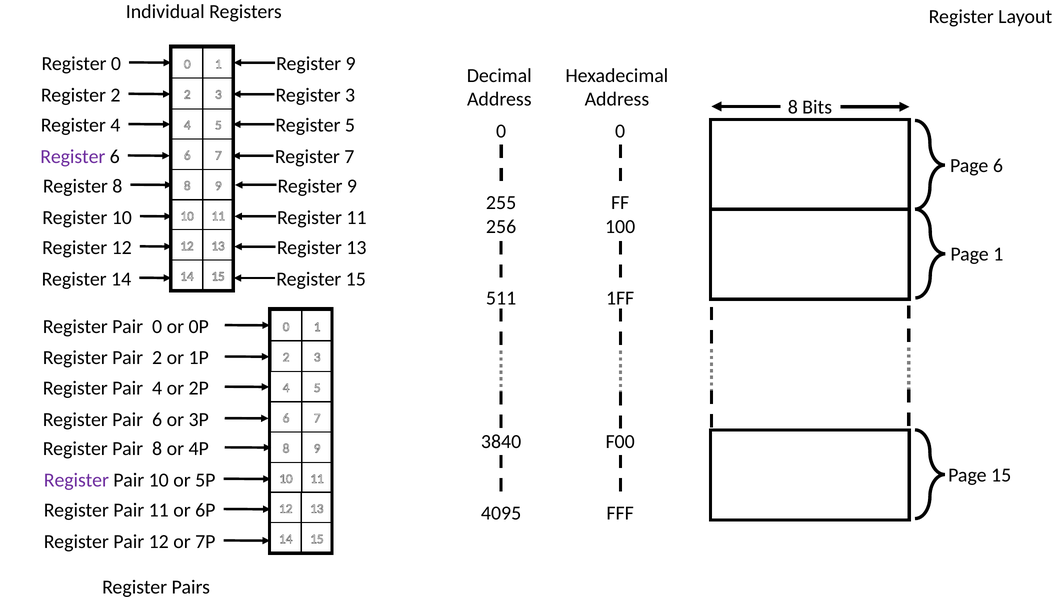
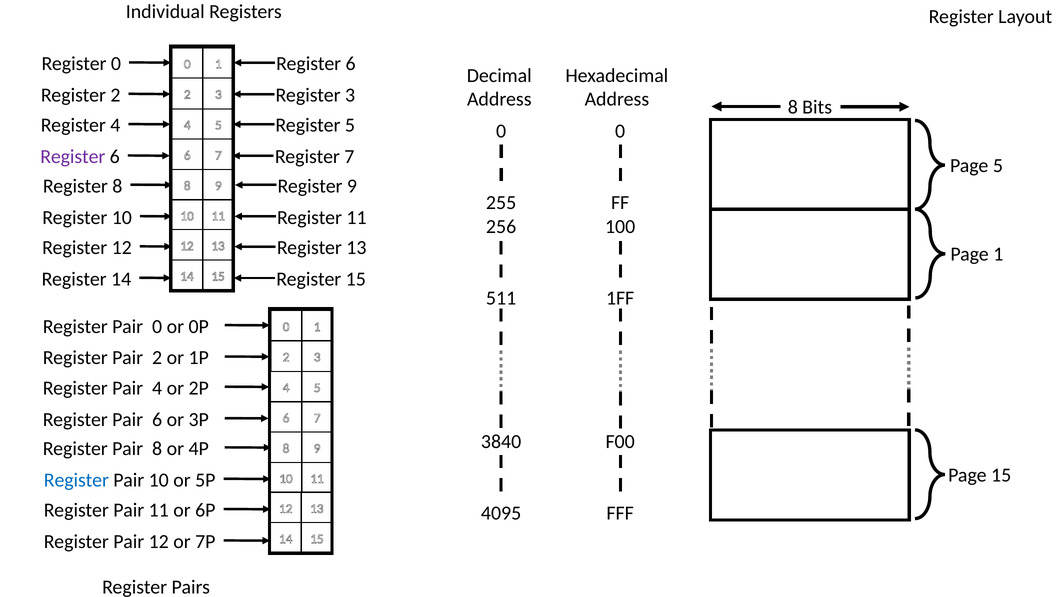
9 at (351, 64): 9 -> 6
Page 6: 6 -> 5
Register at (76, 480) colour: purple -> blue
